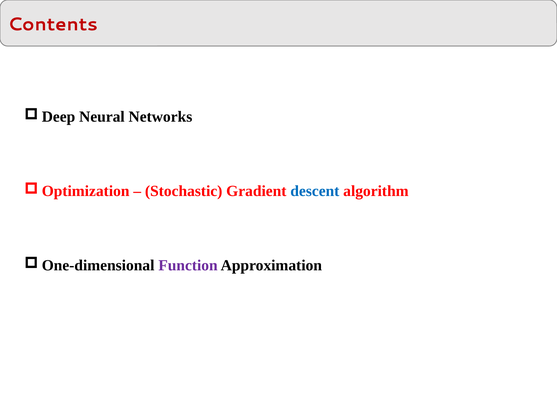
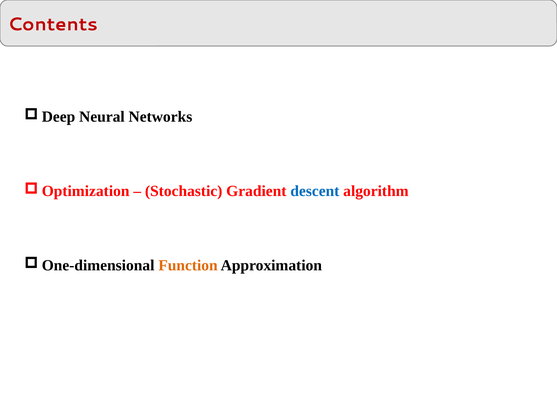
Function colour: purple -> orange
